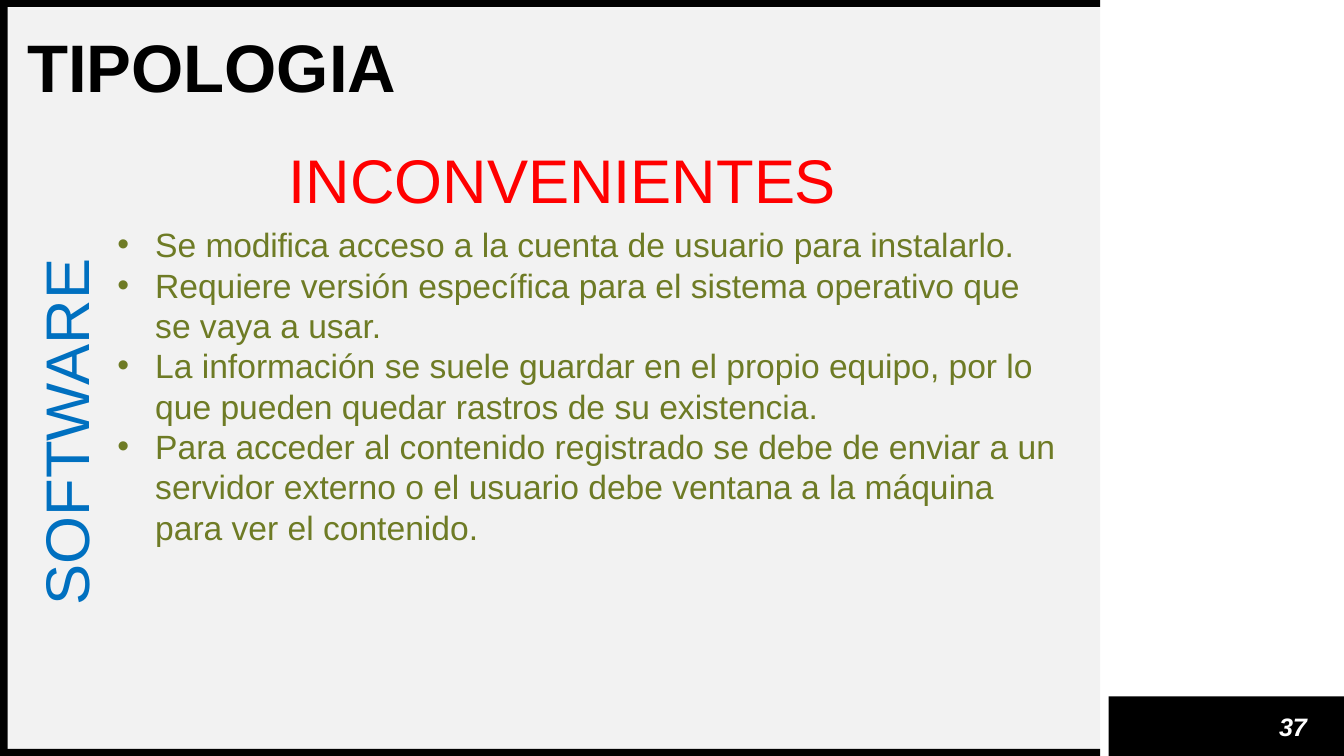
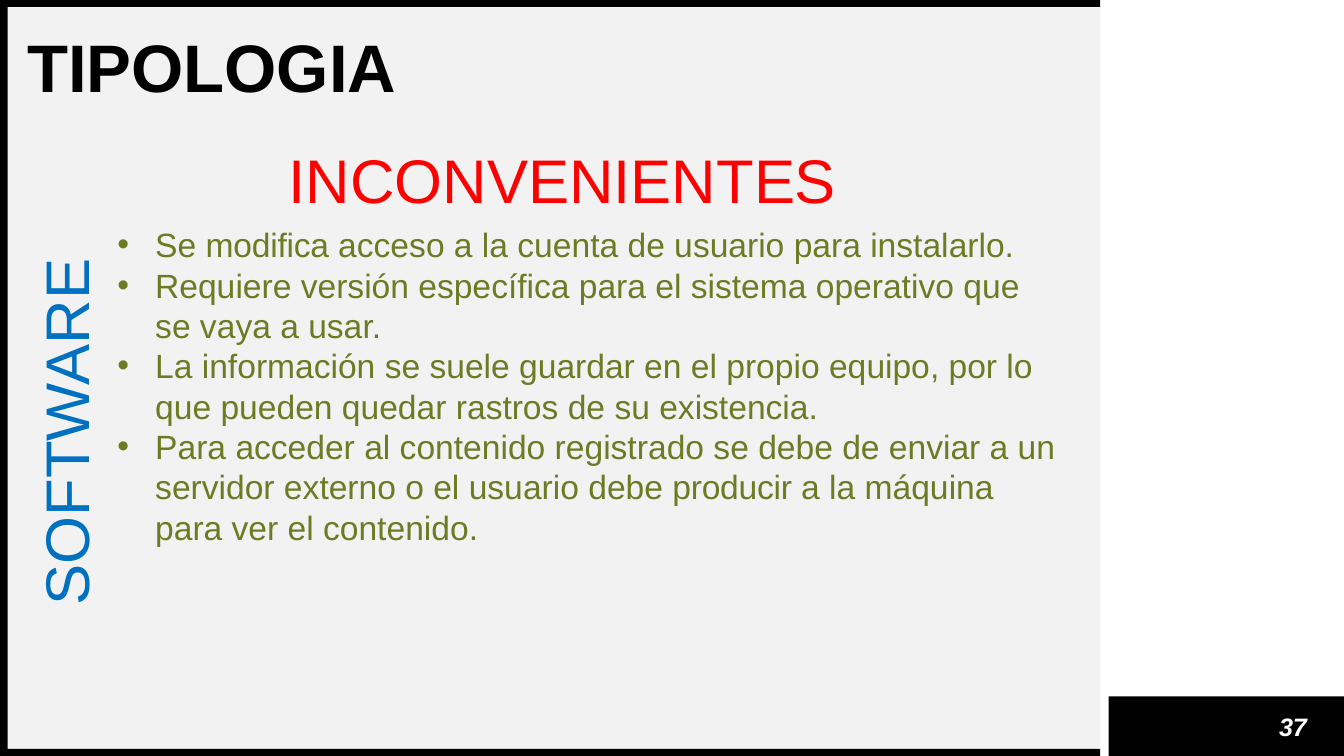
ventana: ventana -> producir
